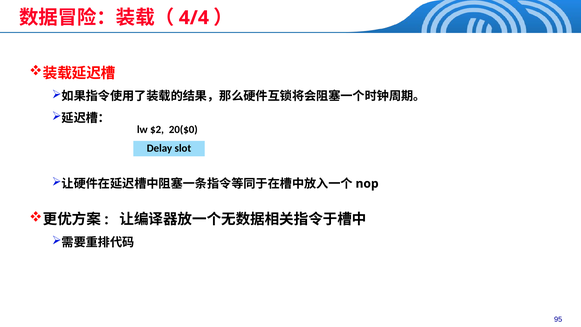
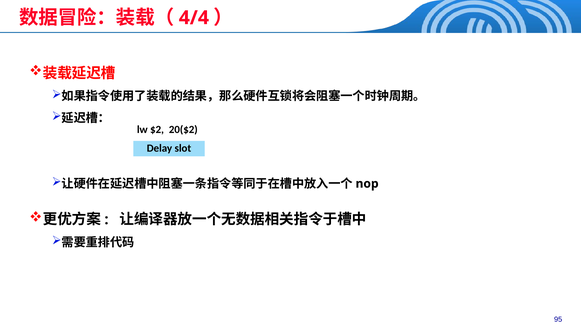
20($0: 20($0 -> 20($2
